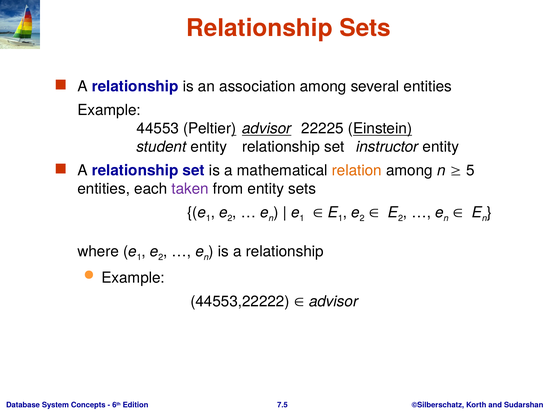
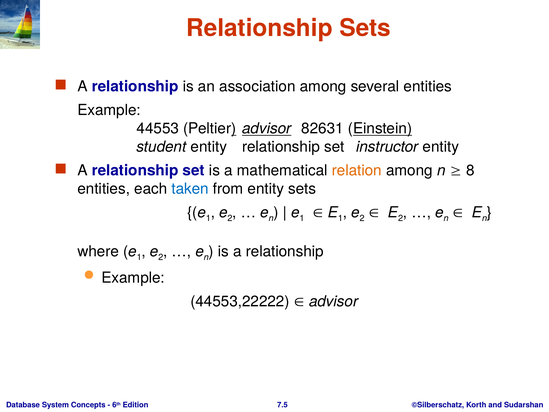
22225: 22225 -> 82631
5: 5 -> 8
taken colour: purple -> blue
